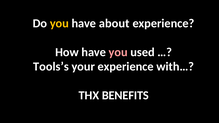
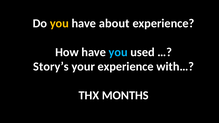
you at (118, 52) colour: pink -> light blue
Tools’s: Tools’s -> Story’s
BENEFITS: BENEFITS -> MONTHS
